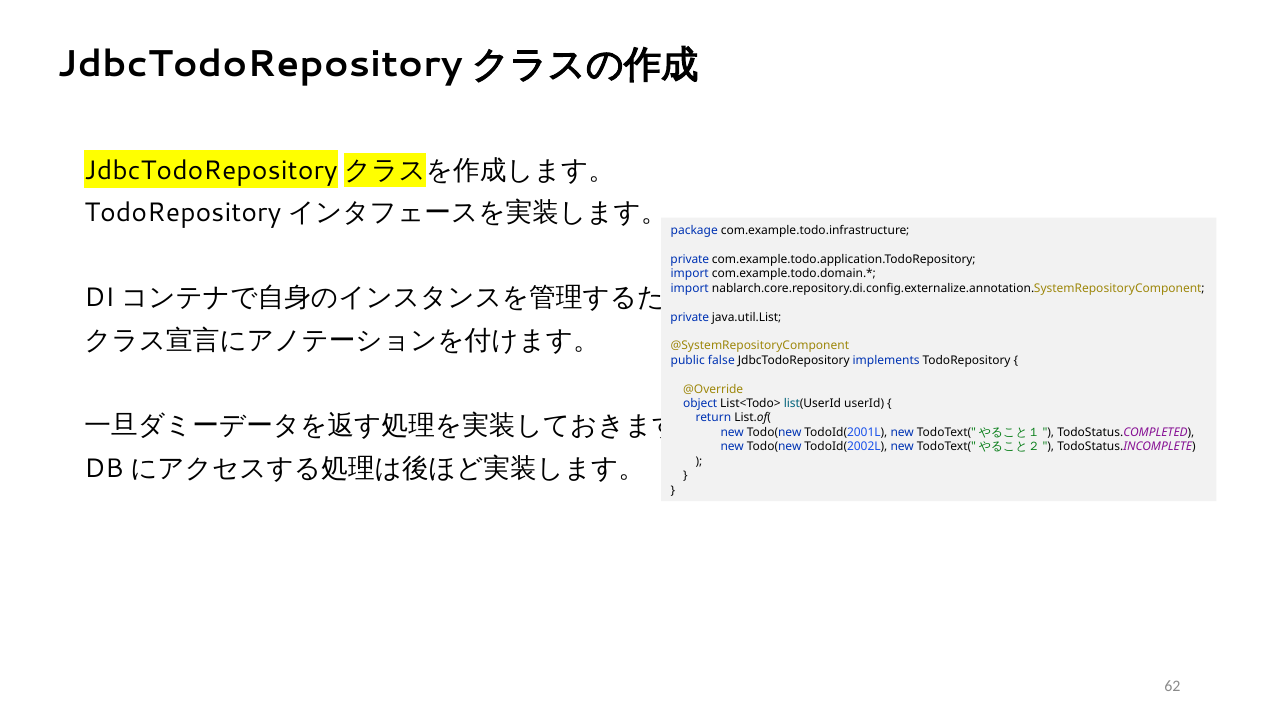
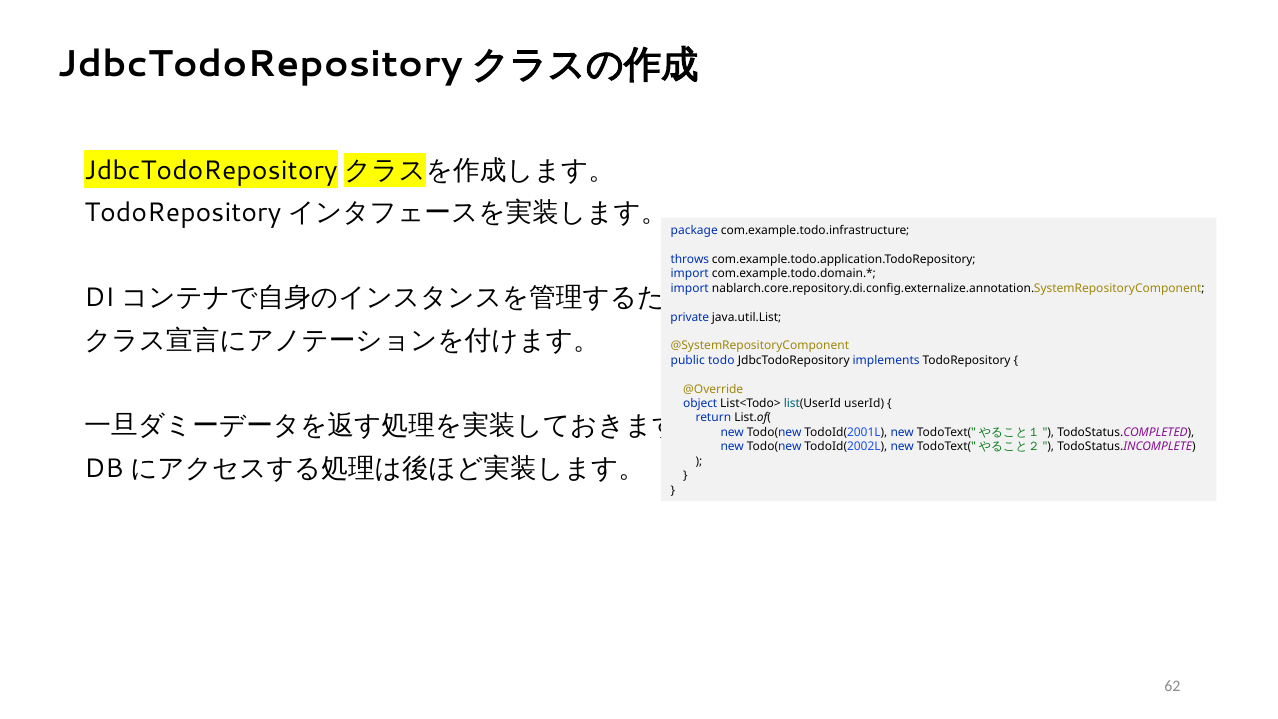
private at (690, 259): private -> throws
false: false -> todo
